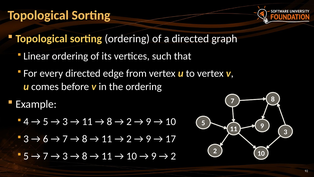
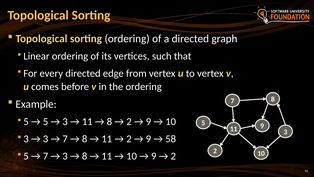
4 at (26, 122): 4 -> 5
6 at (46, 139): 6 -> 3
17: 17 -> 58
